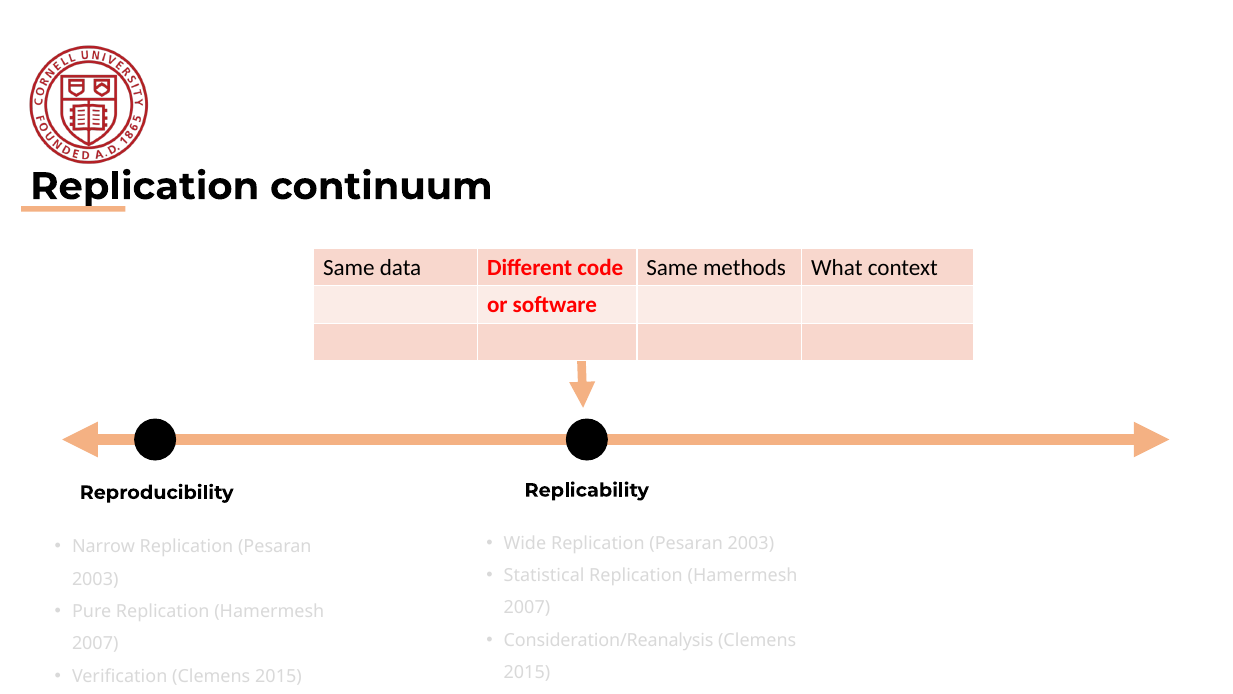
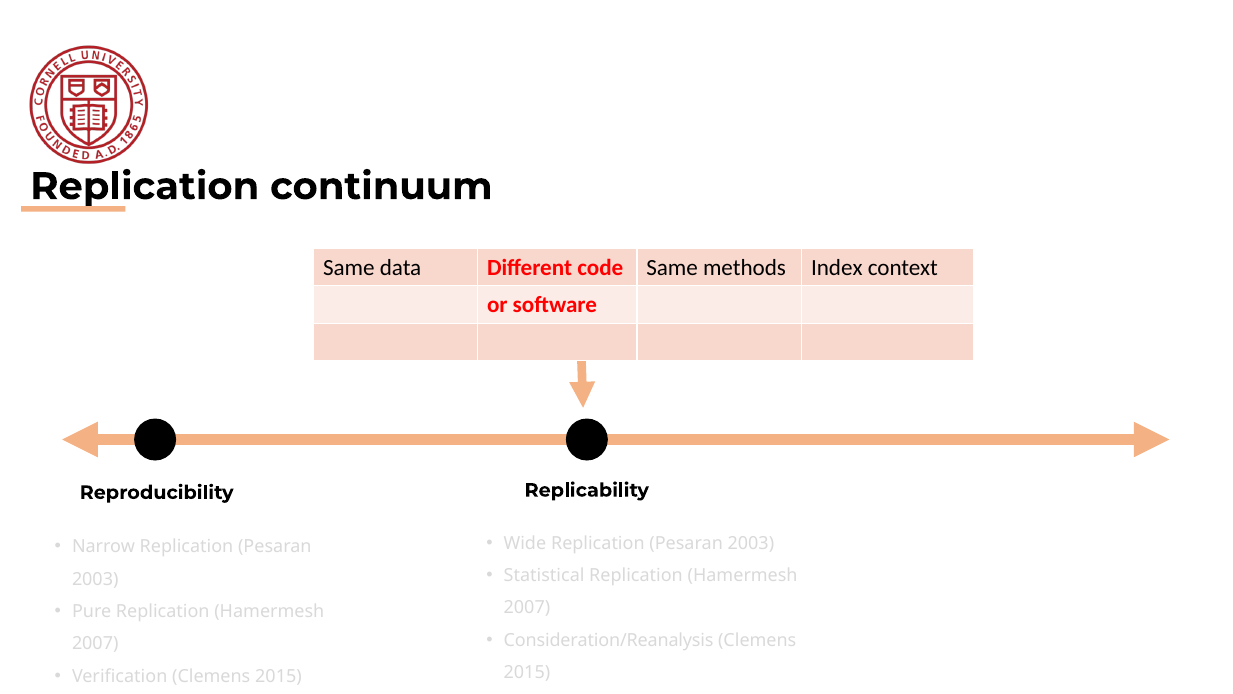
What: What -> Index
